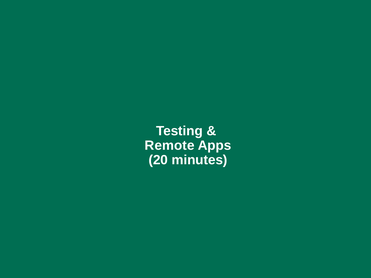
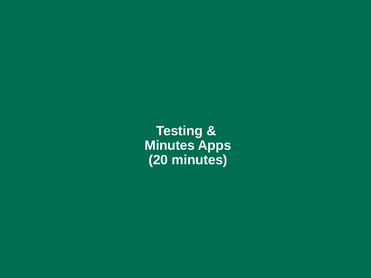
Remote at (170, 146): Remote -> Minutes
